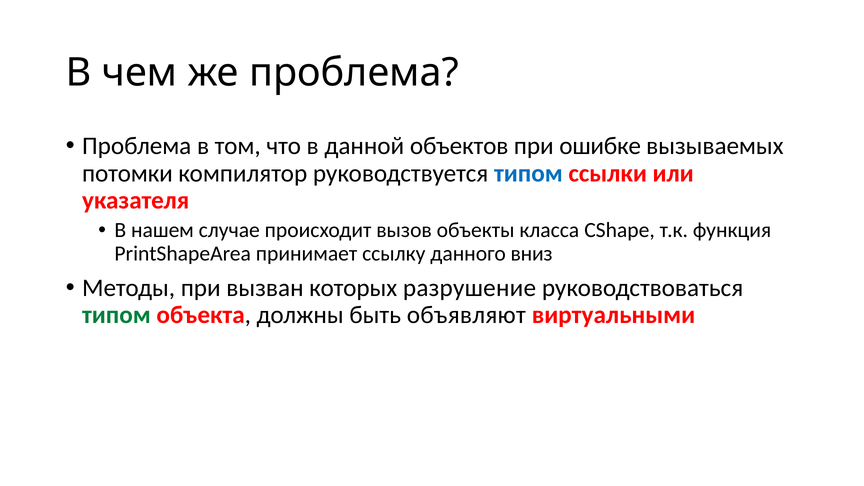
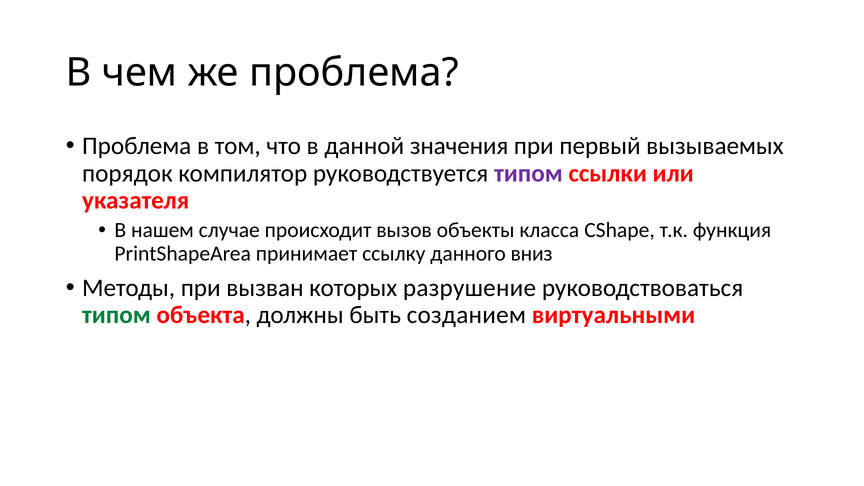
объектов: объектов -> значения
ошибке: ошибке -> первый
потомки: потомки -> порядок
типом at (528, 173) colour: blue -> purple
объявляют: объявляют -> созданием
